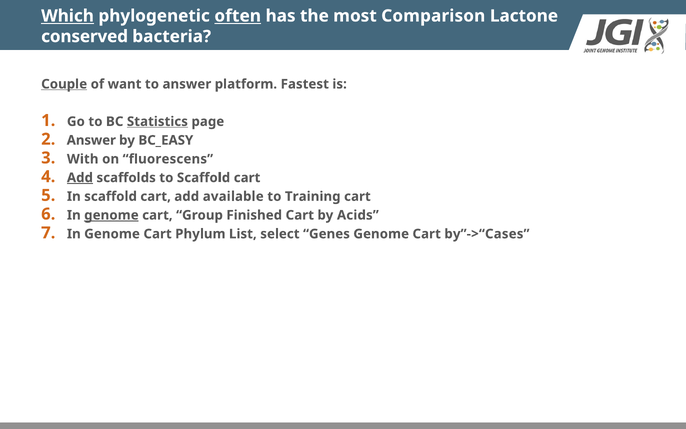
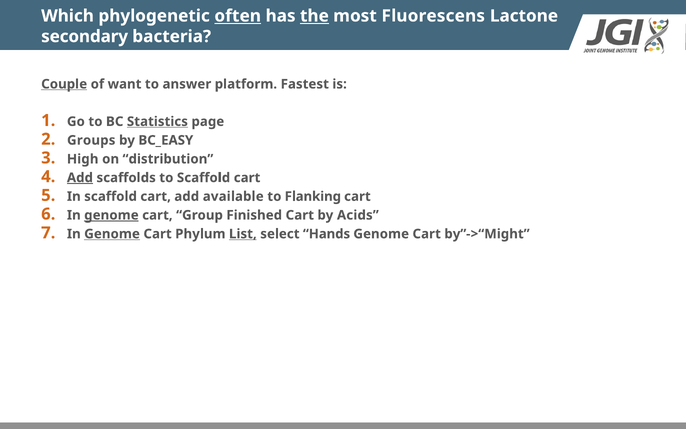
Which underline: present -> none
the underline: none -> present
Comparison: Comparison -> Fluorescens
conserved: conserved -> secondary
Answer at (91, 140): Answer -> Groups
With: With -> High
fluorescens: fluorescens -> distribution
Training: Training -> Flanking
Genome at (112, 234) underline: none -> present
List underline: none -> present
Genes: Genes -> Hands
by”->“Cases: by”->“Cases -> by”->“Might
